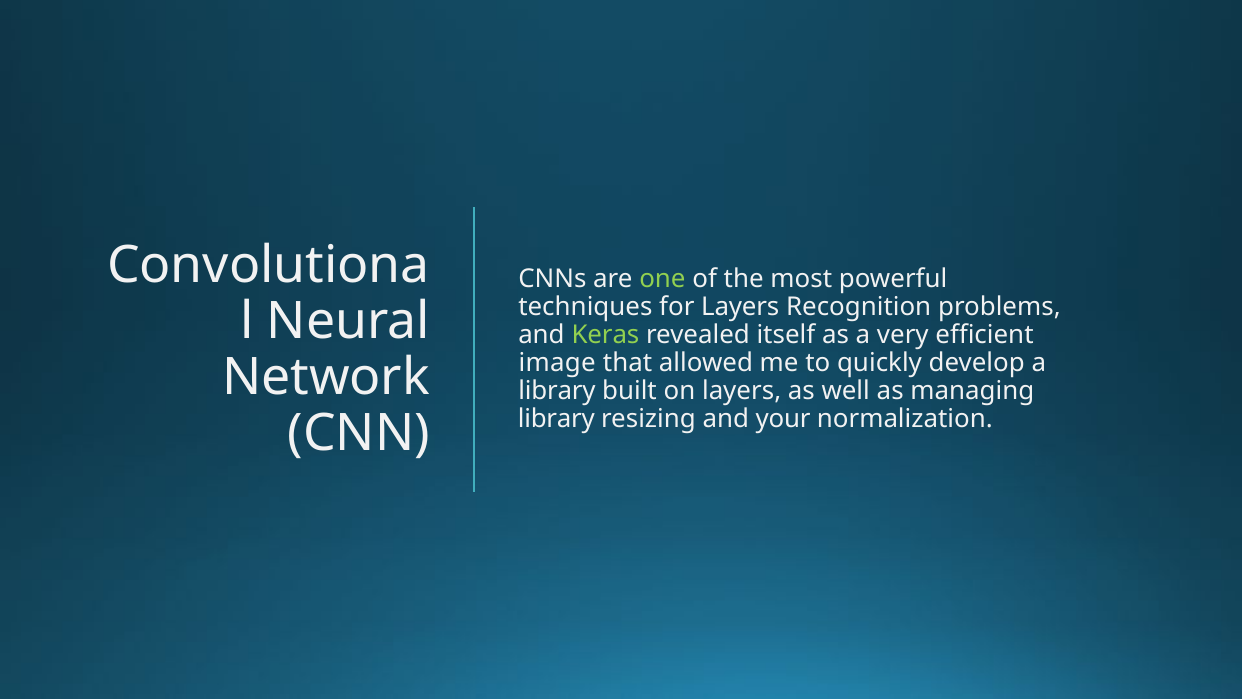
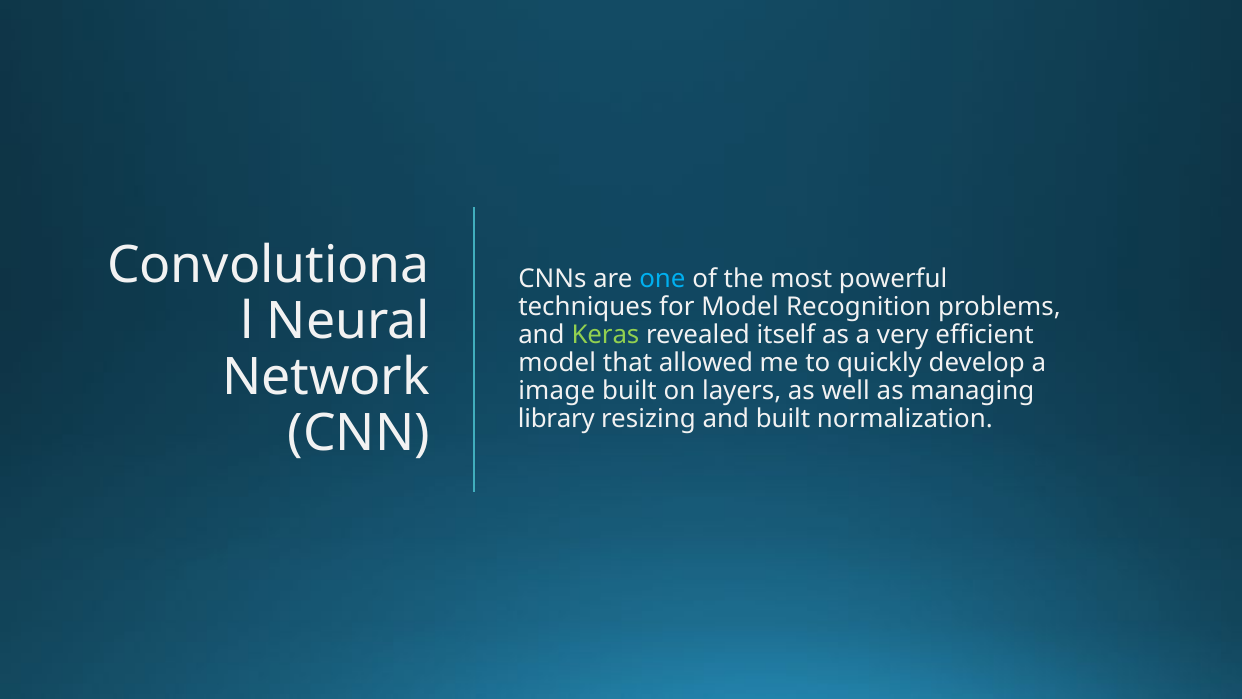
one colour: light green -> light blue
for Layers: Layers -> Model
image at (557, 363): image -> model
library at (557, 391): library -> image
and your: your -> built
